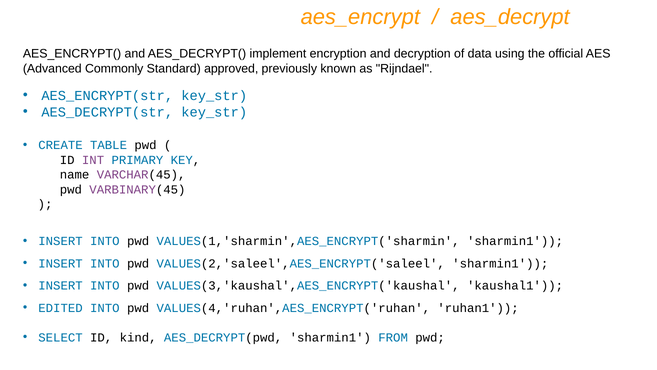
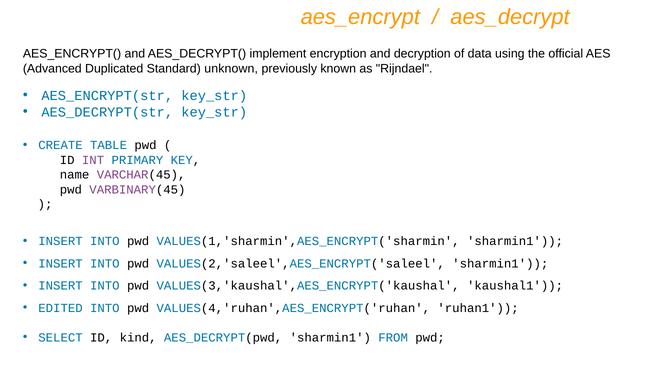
Commonly: Commonly -> Duplicated
approved: approved -> unknown
